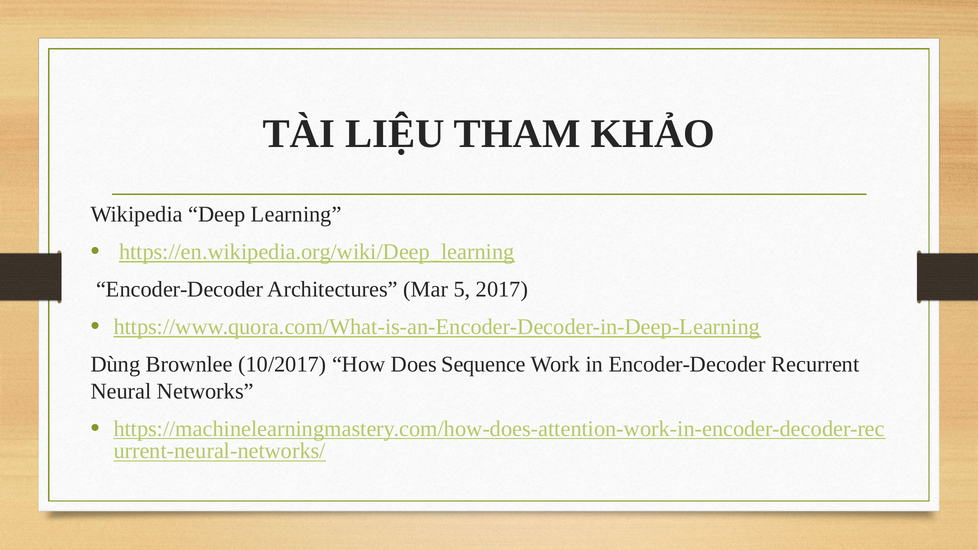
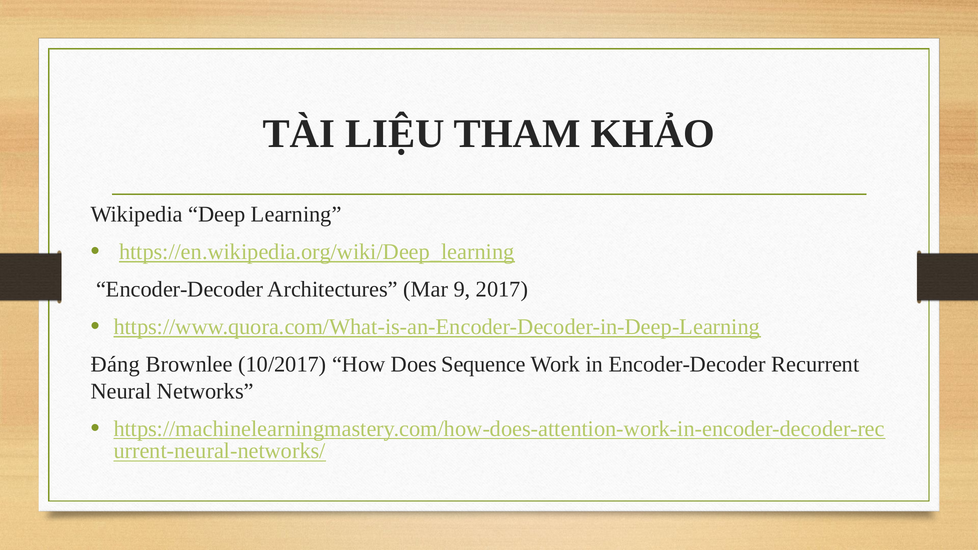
5: 5 -> 9
Dùng: Dùng -> Đáng
